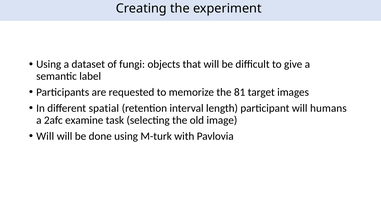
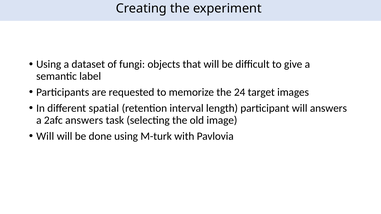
81: 81 -> 24
will humans: humans -> answers
2afc examine: examine -> answers
